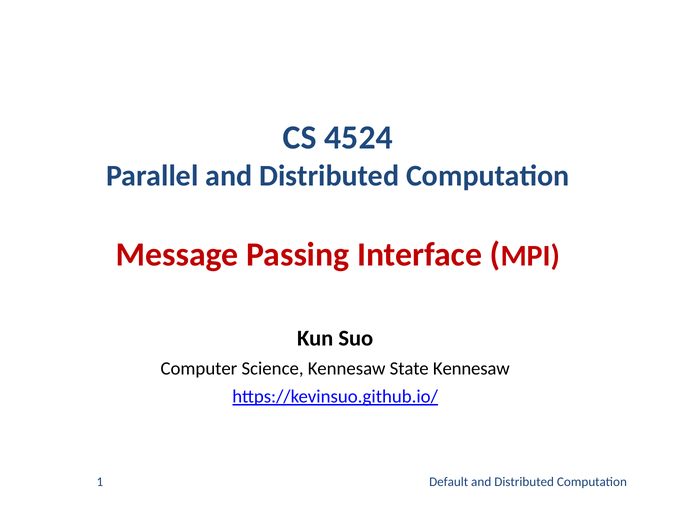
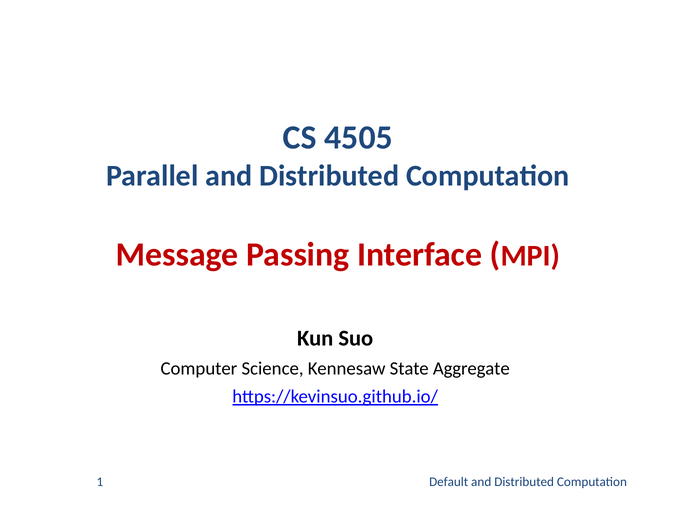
4524: 4524 -> 4505
State Kennesaw: Kennesaw -> Aggregate
